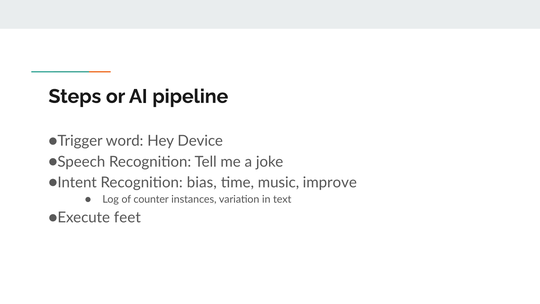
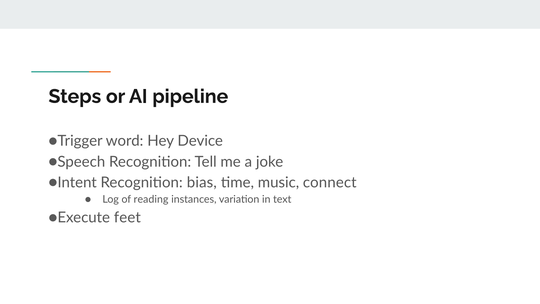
improve: improve -> connect
counter: counter -> reading
